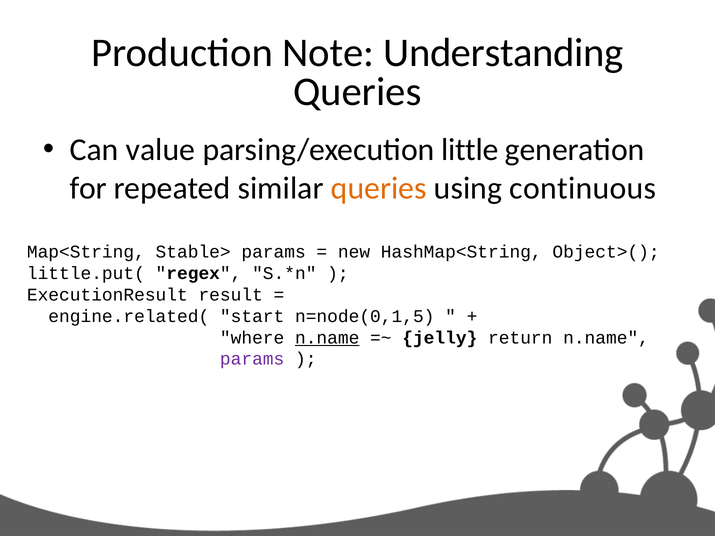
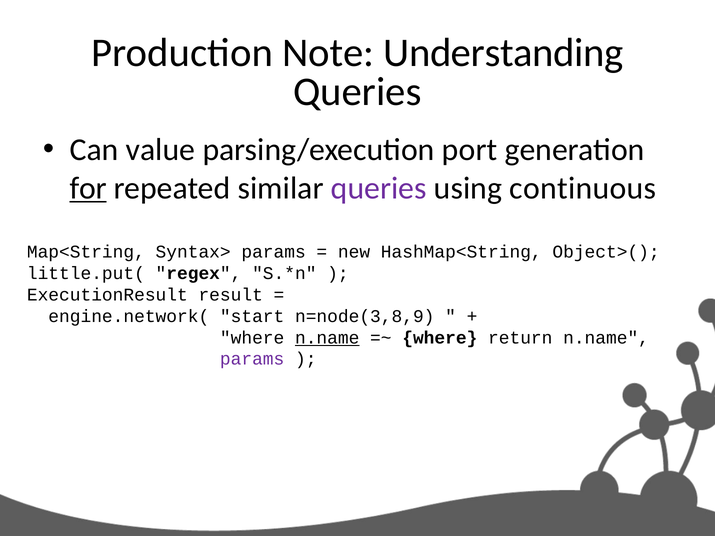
little: little -> port
for underline: none -> present
queries at (379, 188) colour: orange -> purple
Stable>: Stable> -> Syntax>
engine.related(: engine.related( -> engine.network(
n=node(0,1,5: n=node(0,1,5 -> n=node(3,8,9
jelly at (440, 338): jelly -> where
